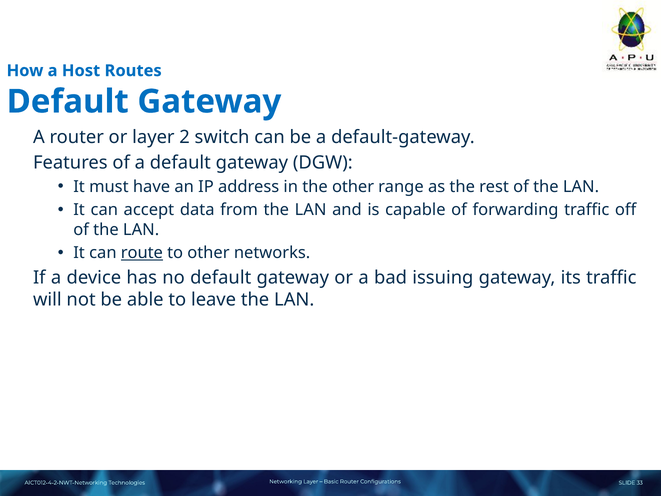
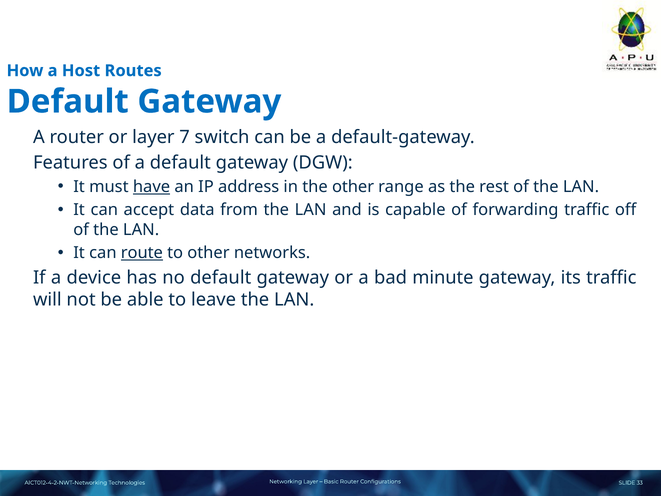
2: 2 -> 7
have underline: none -> present
issuing: issuing -> minute
